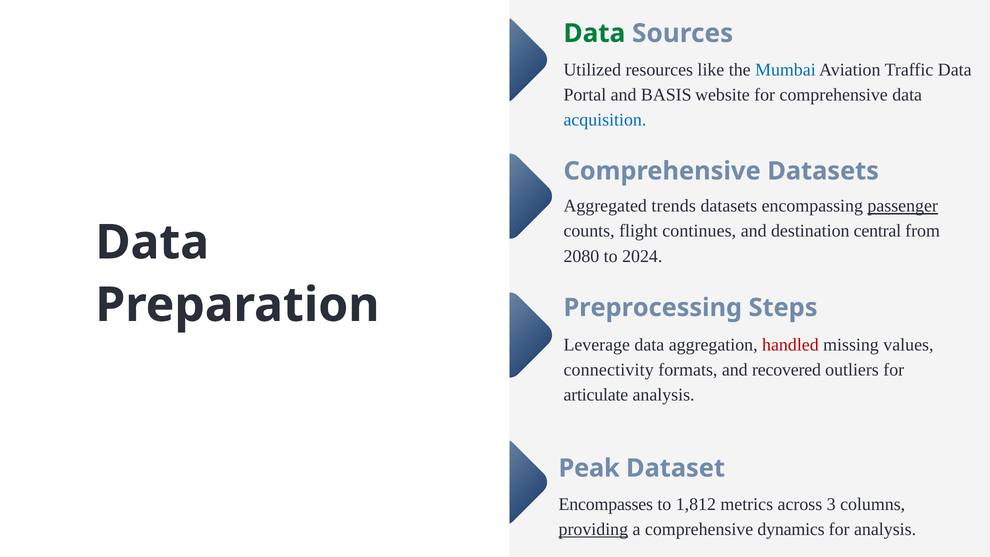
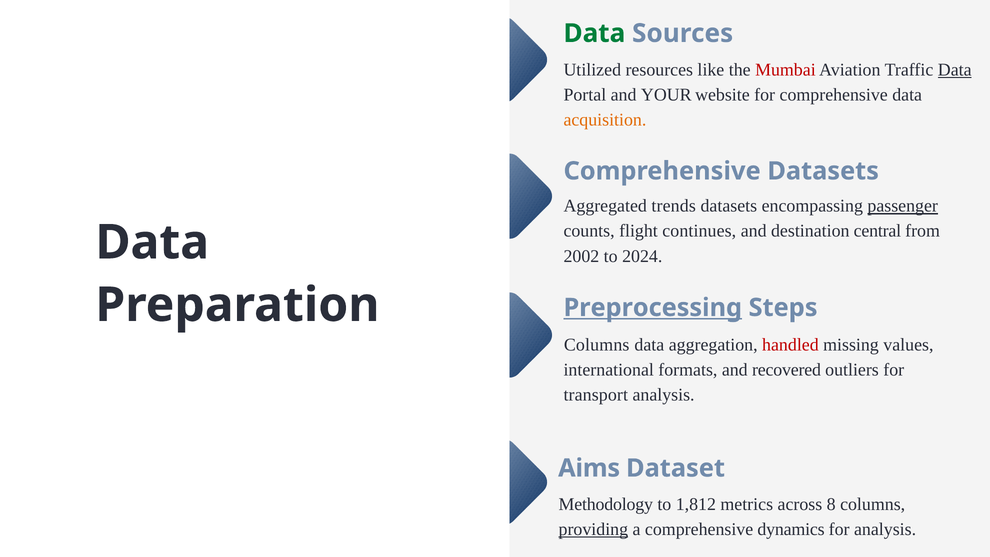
Mumbai colour: blue -> red
Data at (955, 70) underline: none -> present
BASIS: BASIS -> YOUR
acquisition colour: blue -> orange
2080: 2080 -> 2002
Preprocessing underline: none -> present
Leverage at (597, 345): Leverage -> Columns
connectivity: connectivity -> international
articulate: articulate -> transport
Peak: Peak -> Aims
Encompasses: Encompasses -> Methodology
3: 3 -> 8
